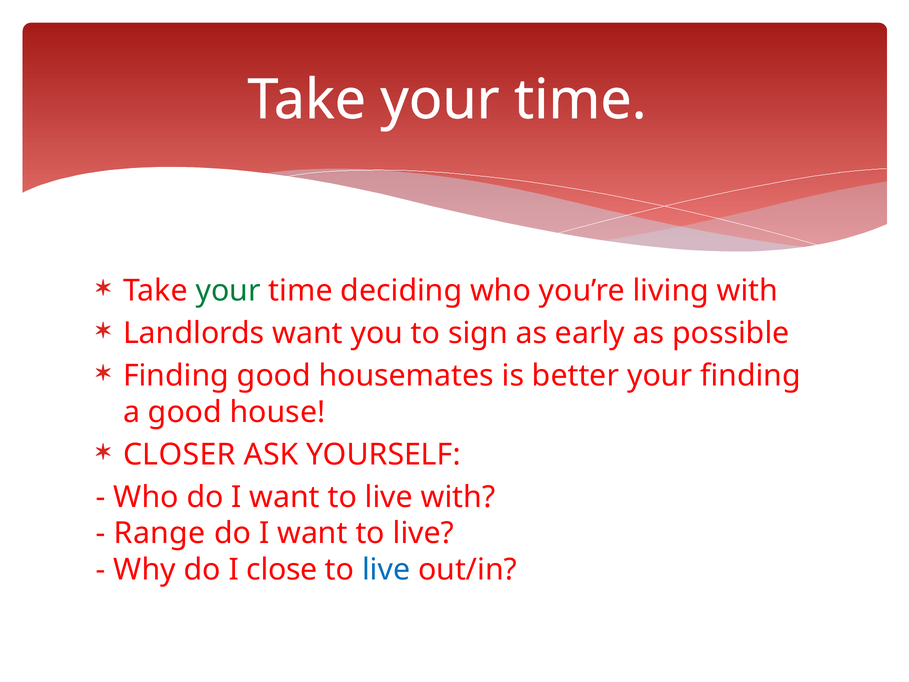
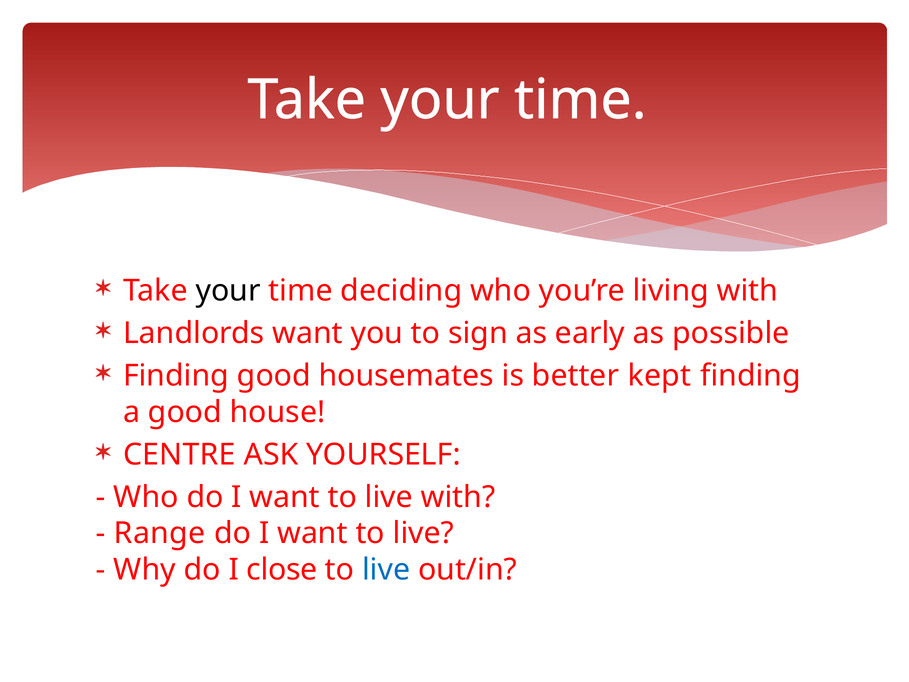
your at (228, 291) colour: green -> black
better your: your -> kept
CLOSER: CLOSER -> CENTRE
